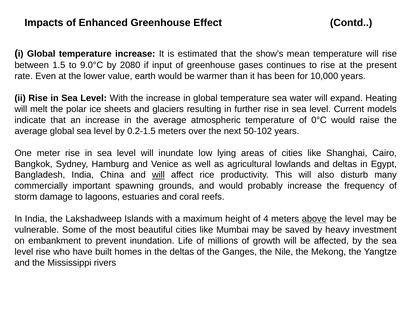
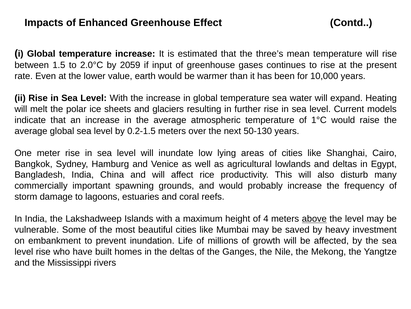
show’s: show’s -> three’s
9.0°C: 9.0°C -> 2.0°C
2080: 2080 -> 2059
0°C: 0°C -> 1°C
50-102: 50-102 -> 50-130
will at (158, 175) underline: present -> none
